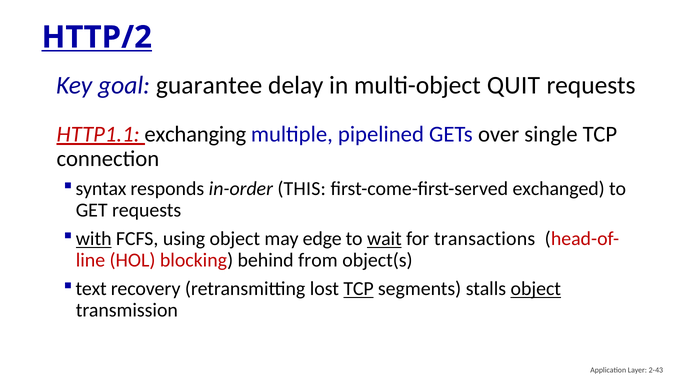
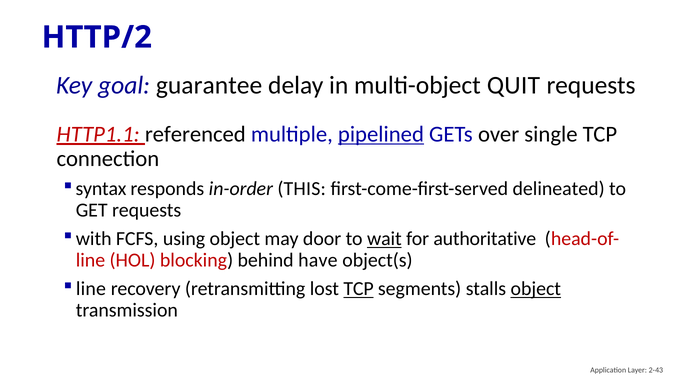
HTTP/2 underline: present -> none
exchanging: exchanging -> referenced
pipelined underline: none -> present
exchanged: exchanged -> delineated
with underline: present -> none
edge: edge -> door
transactions: transactions -> authoritative
from: from -> have
text at (91, 289): text -> line
